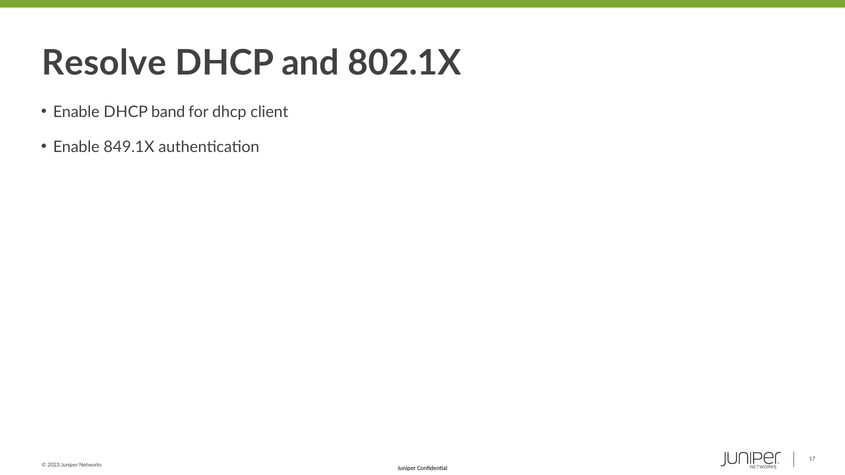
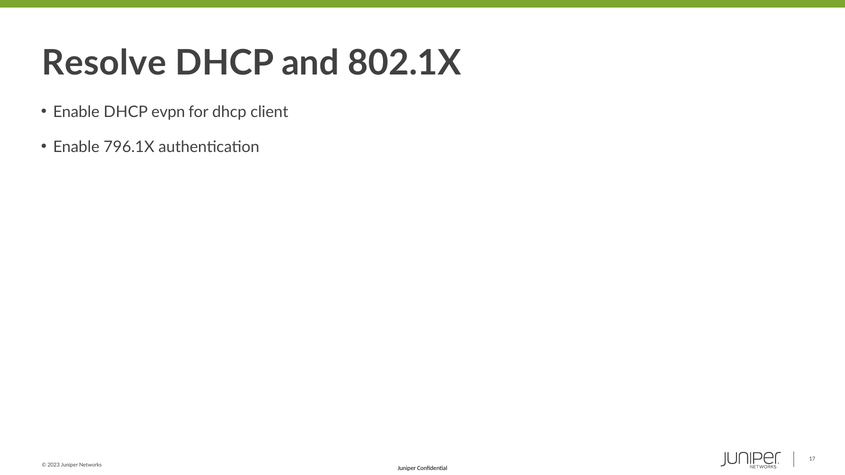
band: band -> evpn
849.1X: 849.1X -> 796.1X
